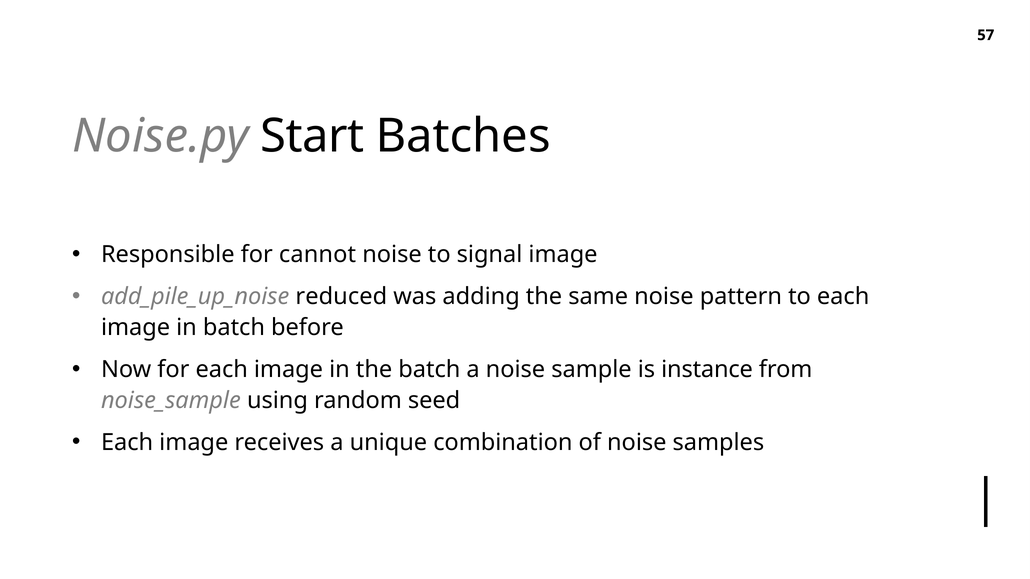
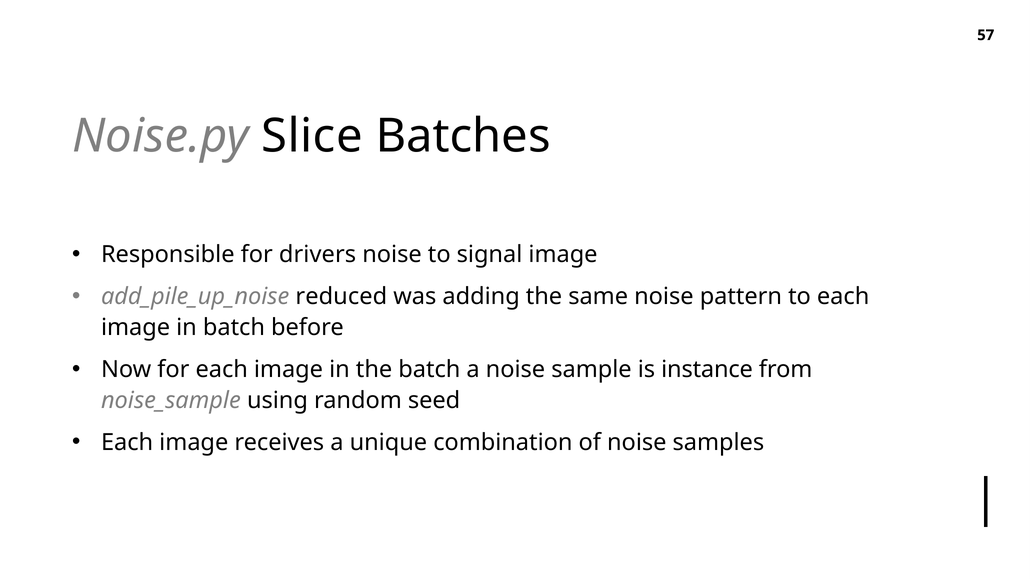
Start: Start -> Slice
cannot: cannot -> drivers
